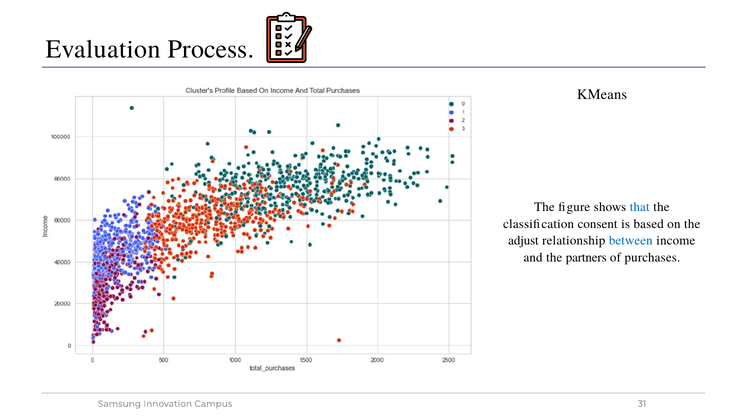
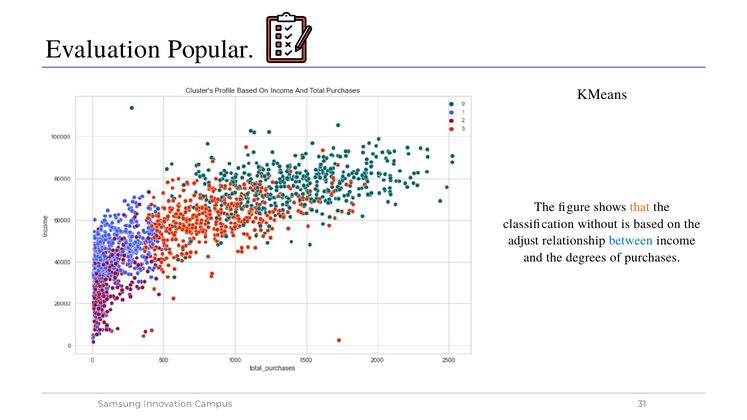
Process: Process -> Popular
that colour: blue -> orange
consent: consent -> without
partners: partners -> degrees
